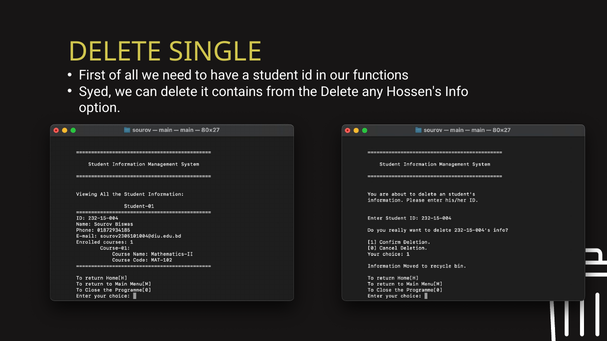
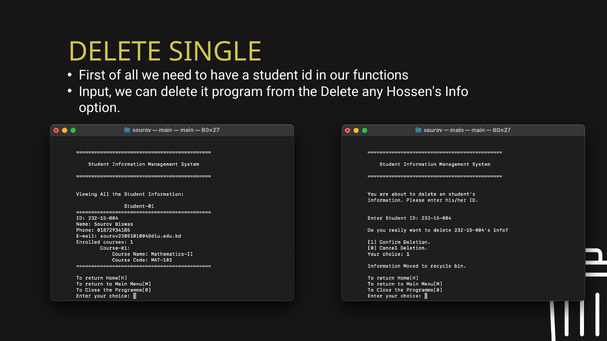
Syed: Syed -> Input
contains: contains -> program
